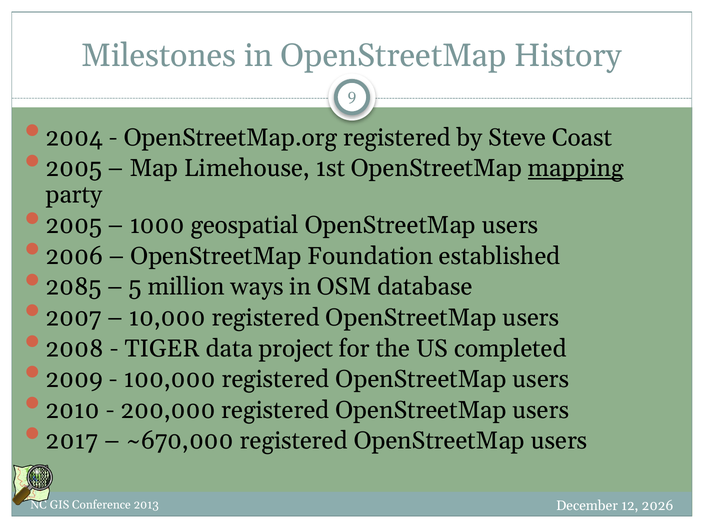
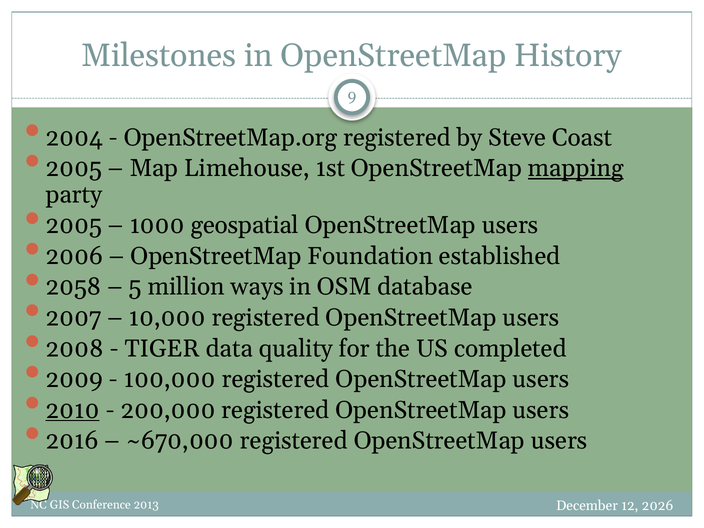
2085: 2085 -> 2058
project: project -> quality
2010 underline: none -> present
2017: 2017 -> 2016
